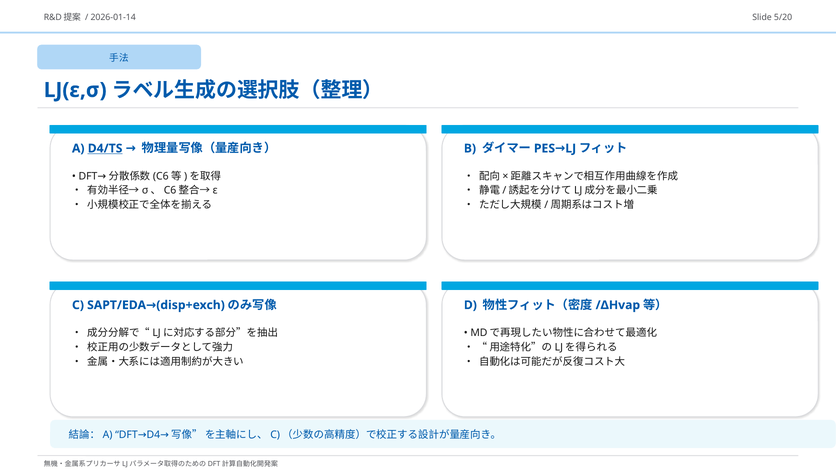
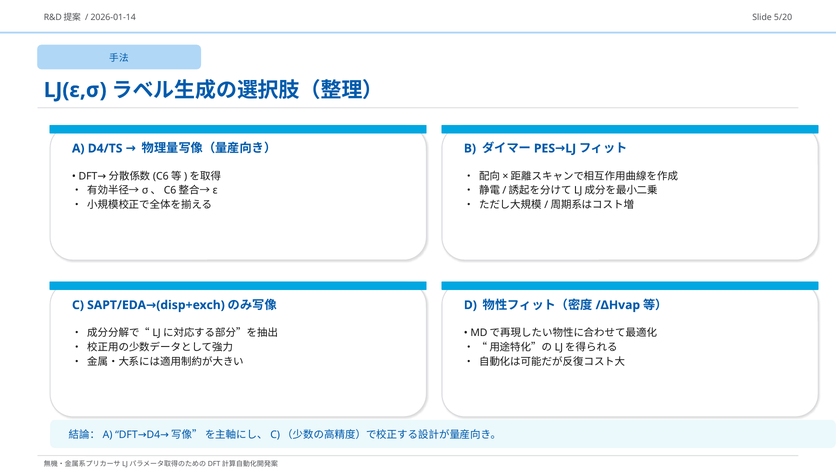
D4/TS underline: present -> none
